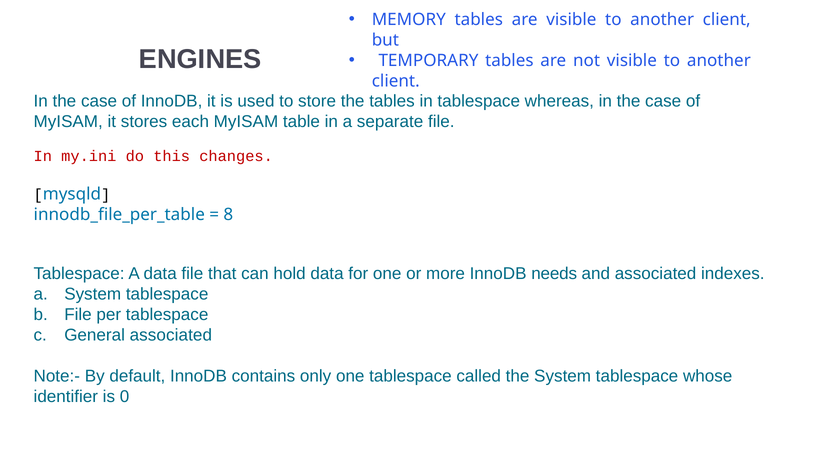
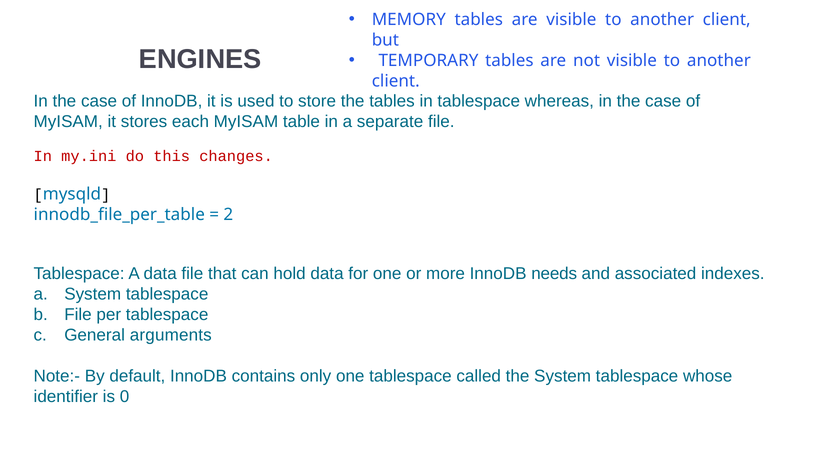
8: 8 -> 2
General associated: associated -> arguments
